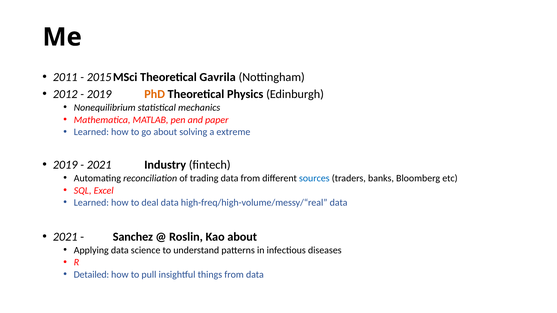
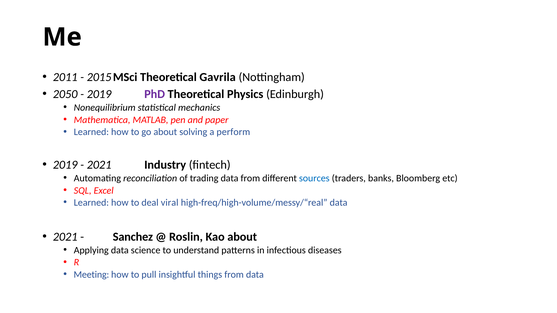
2012: 2012 -> 2050
PhD colour: orange -> purple
extreme: extreme -> perform
deal data: data -> viral
Detailed: Detailed -> Meeting
